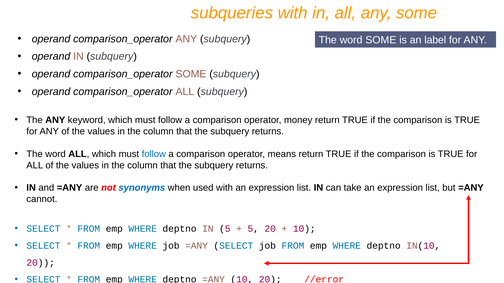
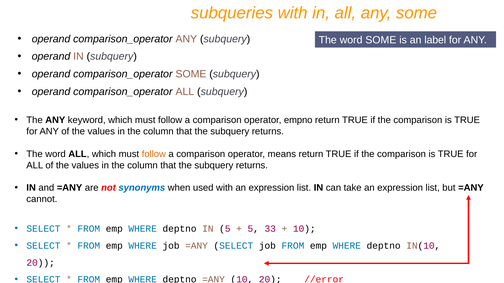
money: money -> empno
follow at (154, 154) colour: blue -> orange
5 20: 20 -> 33
